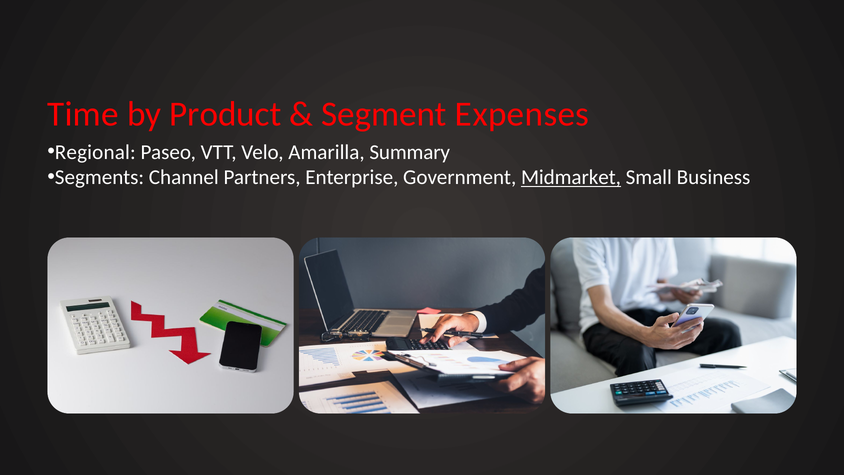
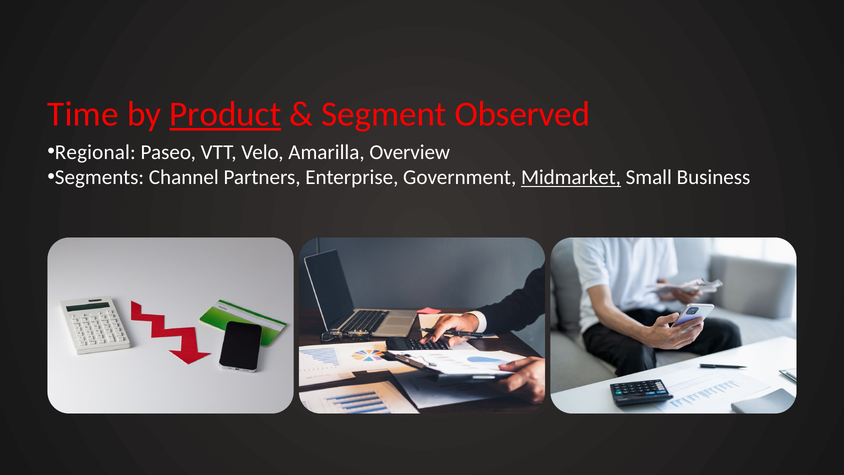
Product underline: none -> present
Expenses: Expenses -> Observed
Summary: Summary -> Overview
